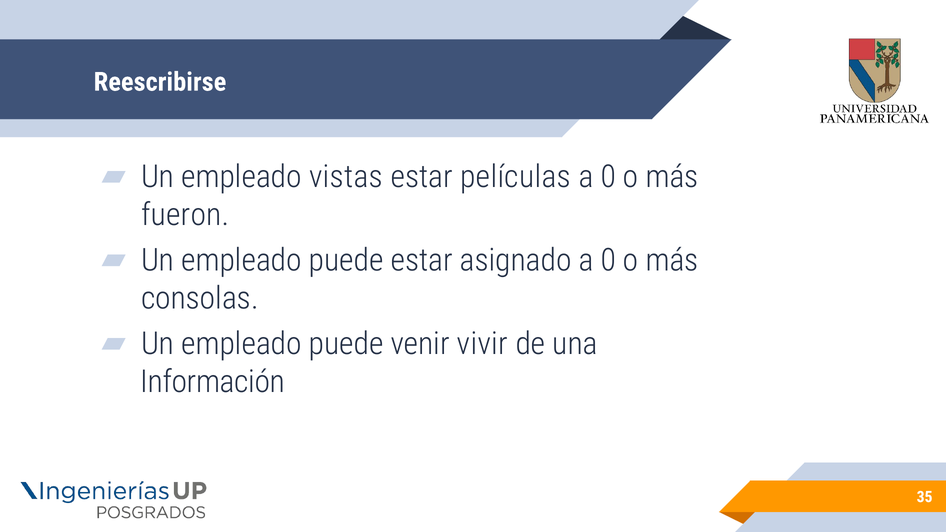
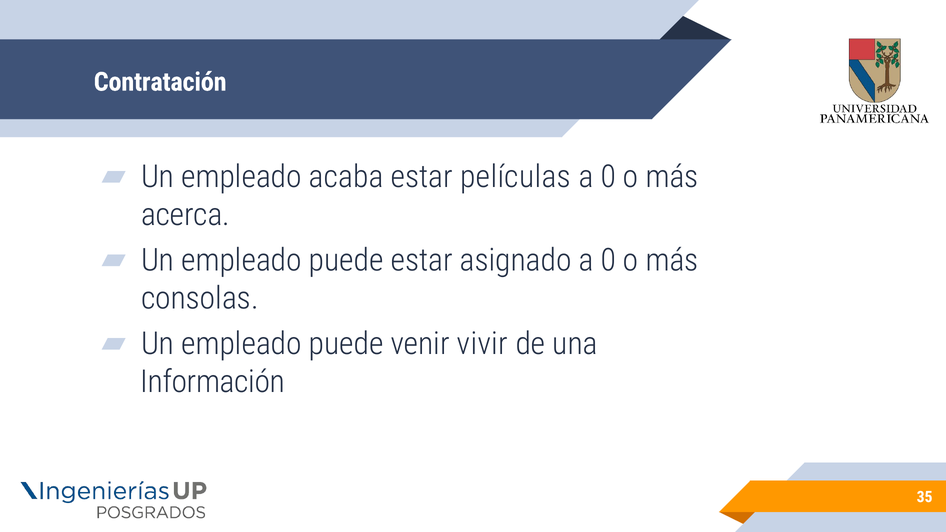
Reescribirse: Reescribirse -> Contratación
vistas: vistas -> acaba
fueron: fueron -> acerca
